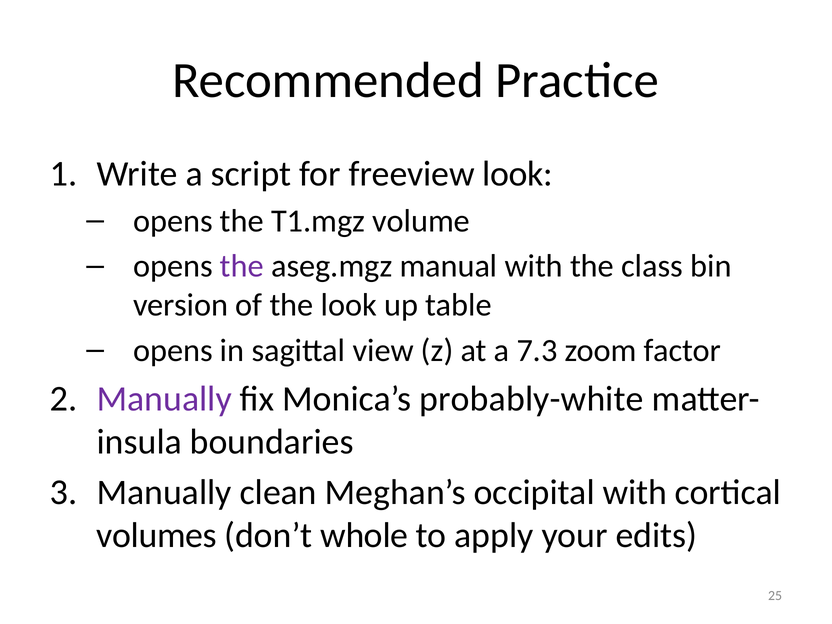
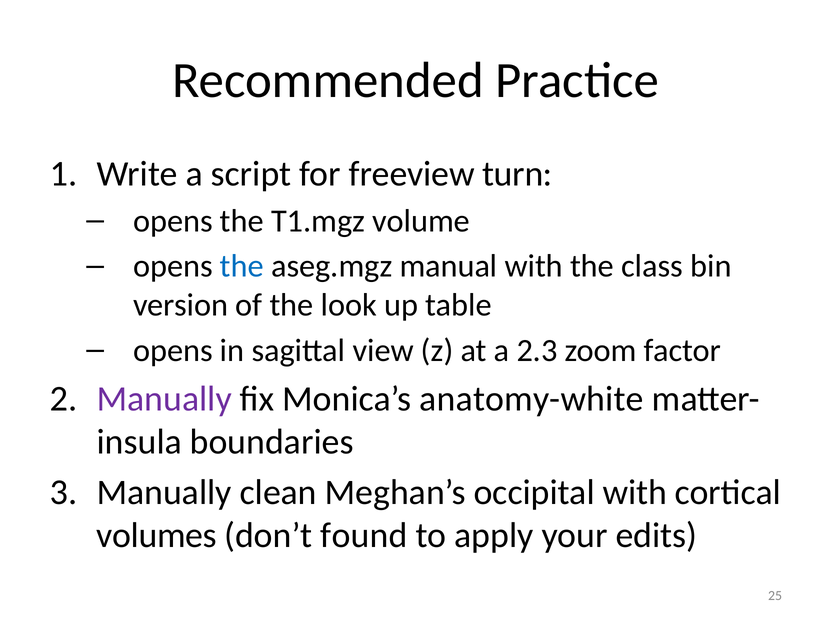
freeview look: look -> turn
the at (242, 266) colour: purple -> blue
7.3: 7.3 -> 2.3
probably-white: probably-white -> anatomy-white
whole: whole -> found
